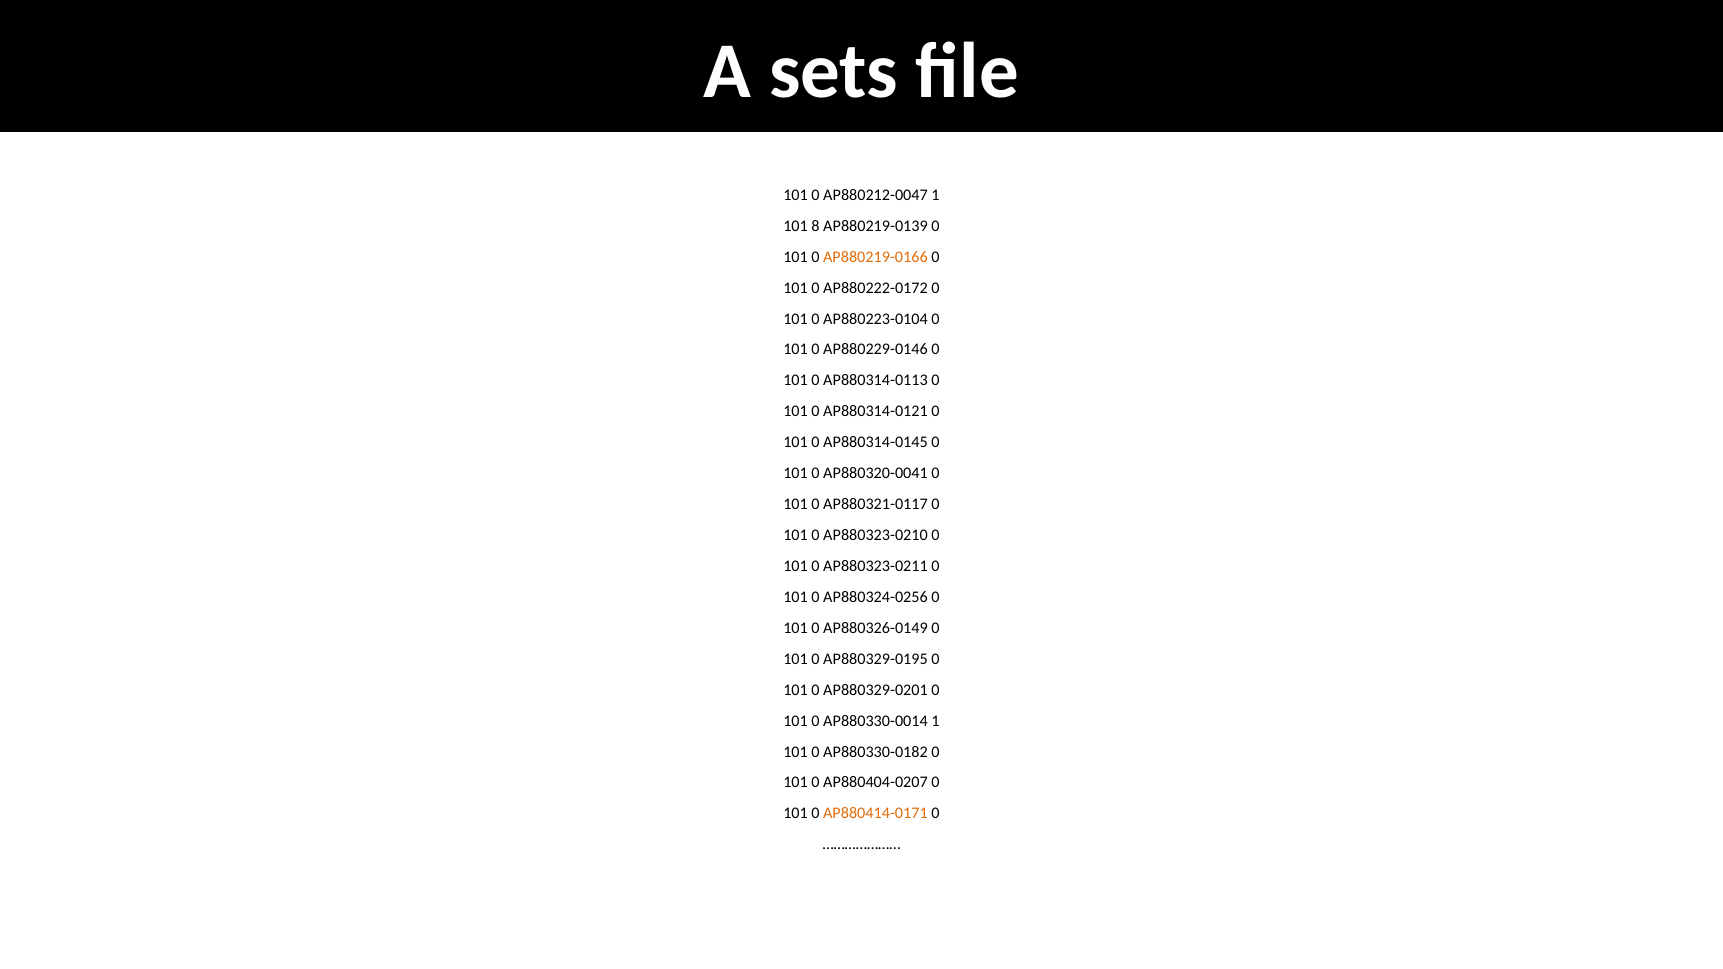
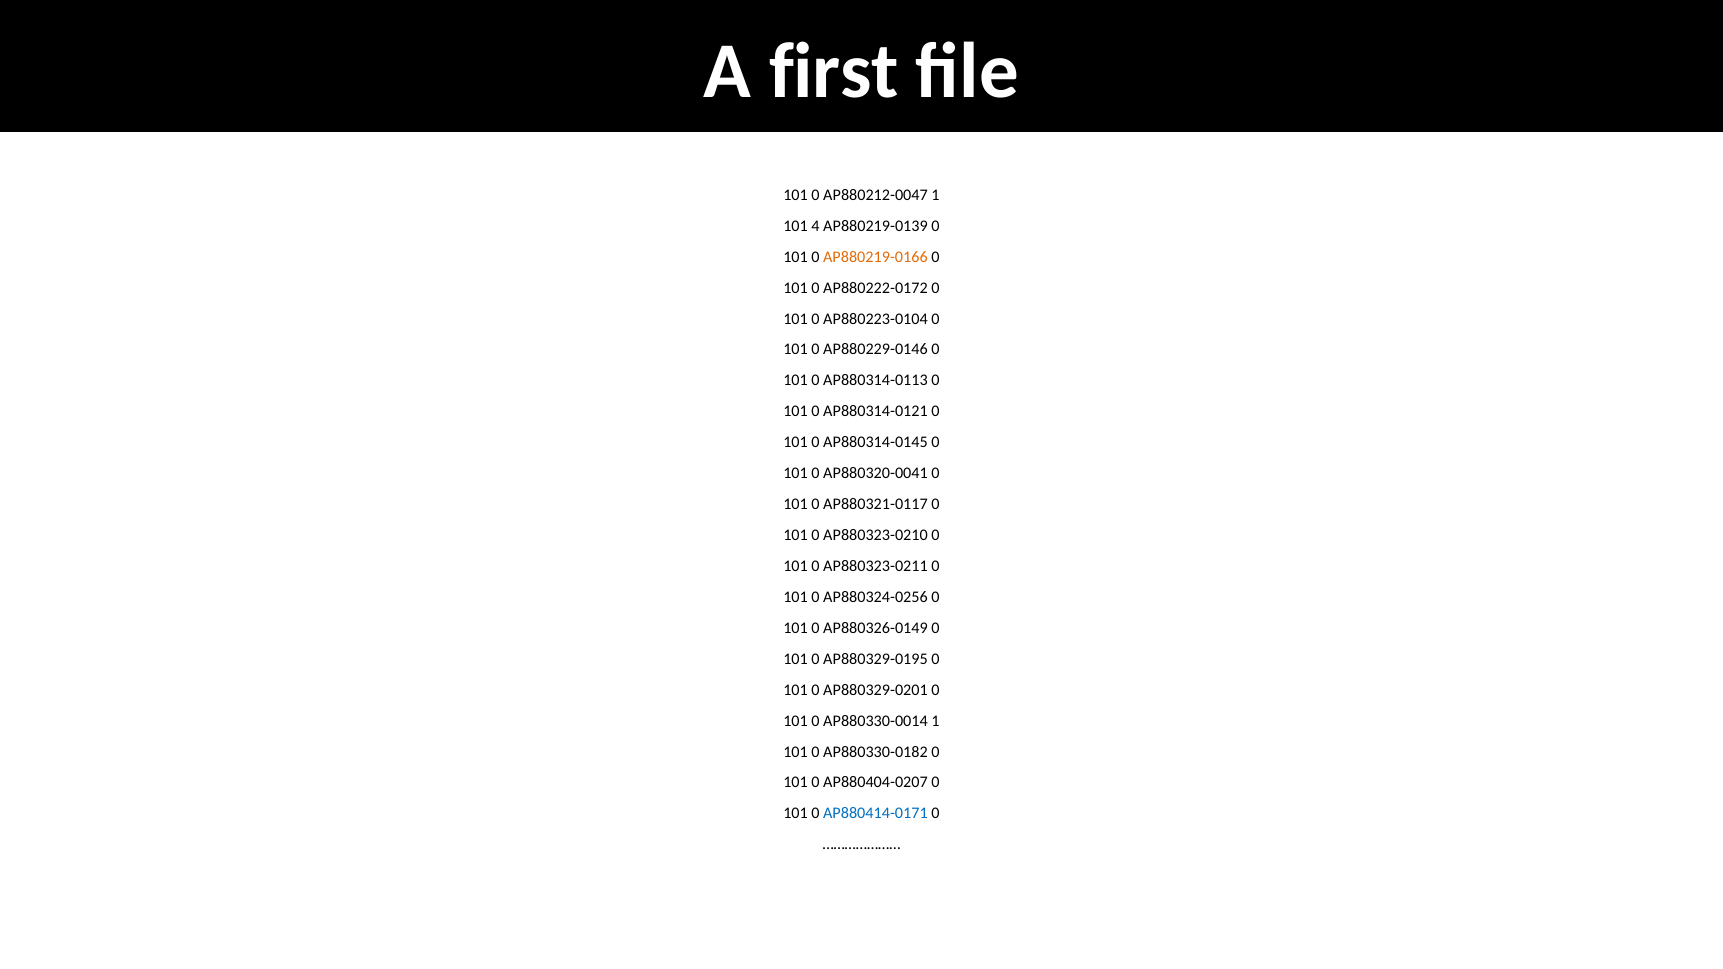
sets: sets -> first
8: 8 -> 4
AP880414-0171 colour: orange -> blue
